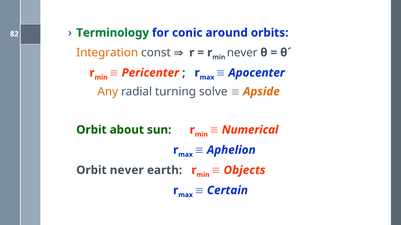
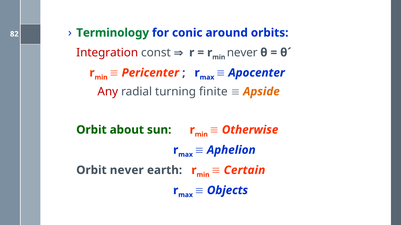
Integration colour: orange -> red
Any colour: orange -> red
solve: solve -> finite
Numerical: Numerical -> Otherwise
Objects: Objects -> Certain
Certain: Certain -> Objects
